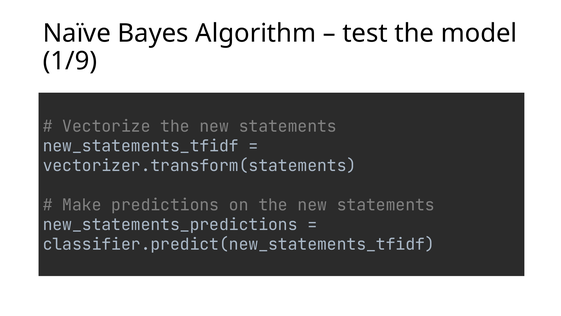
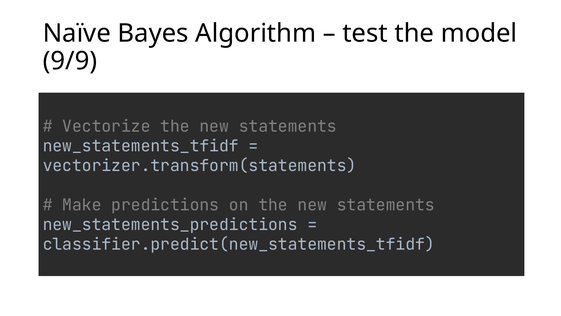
1/9: 1/9 -> 9/9
